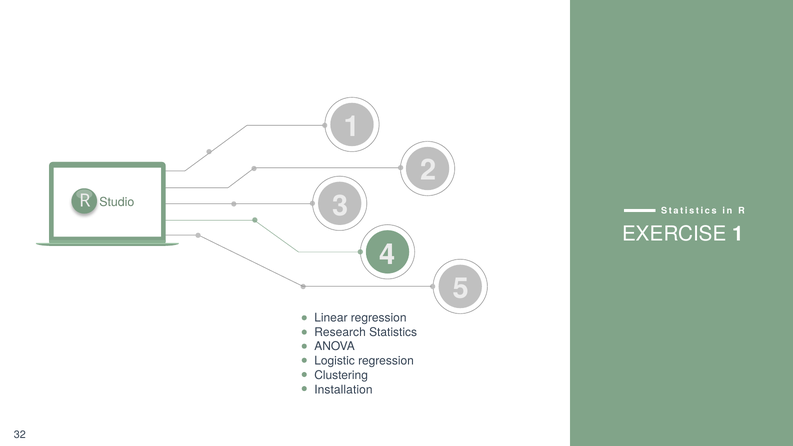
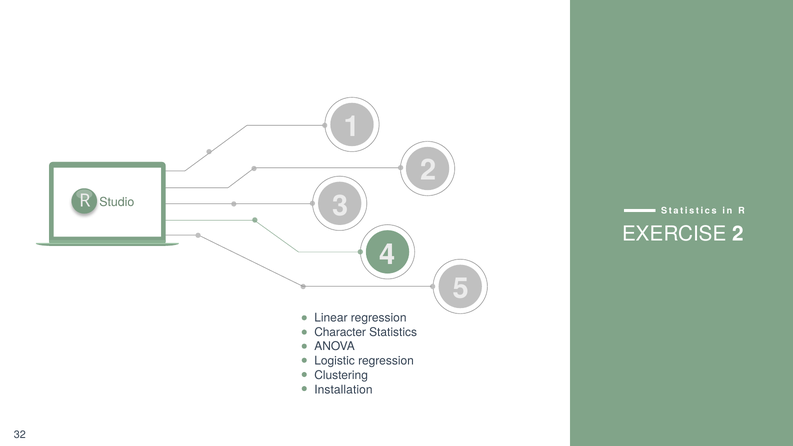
EXERCISE 1: 1 -> 2
Research: Research -> Character
